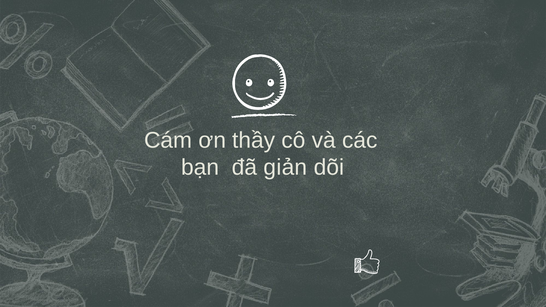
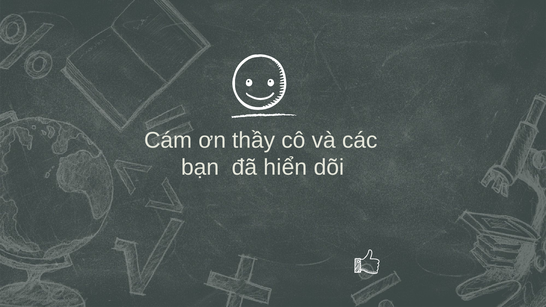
giản: giản -> hiển
